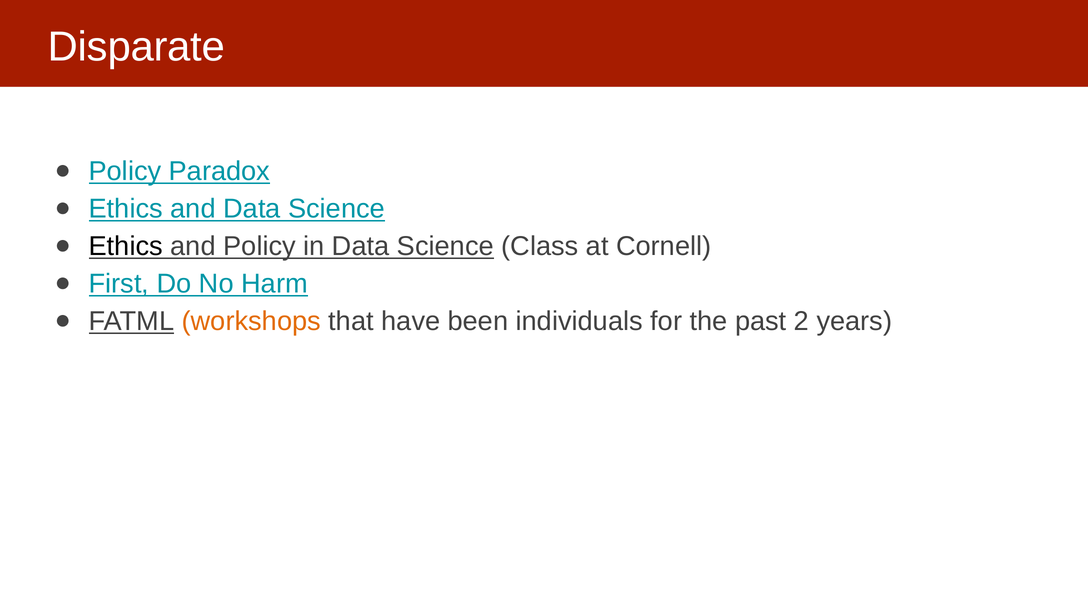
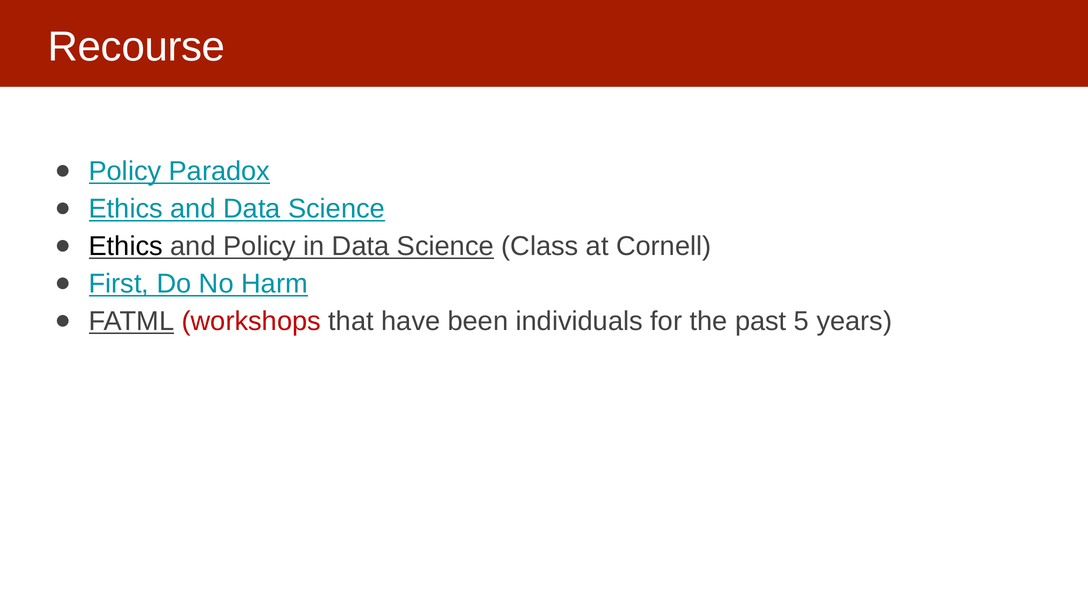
Disparate: Disparate -> Recourse
workshops colour: orange -> red
2: 2 -> 5
